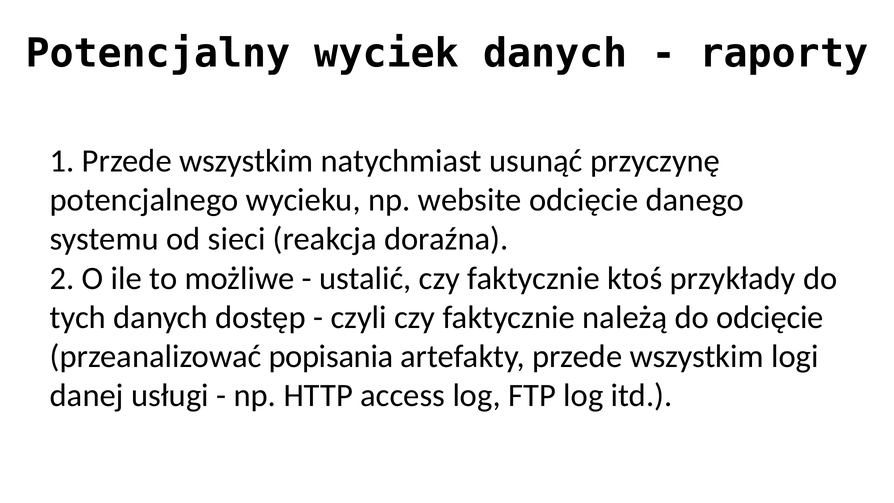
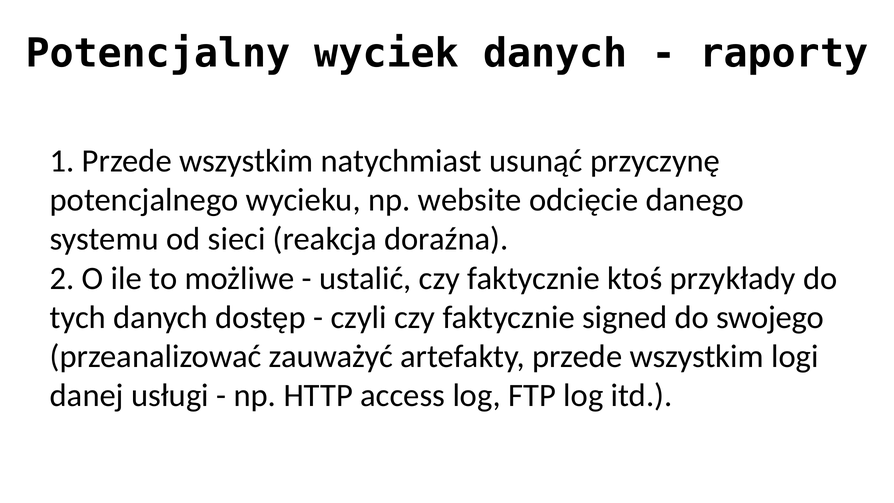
należą: należą -> signed
do odcięcie: odcięcie -> swojego
popisania: popisania -> zauważyć
